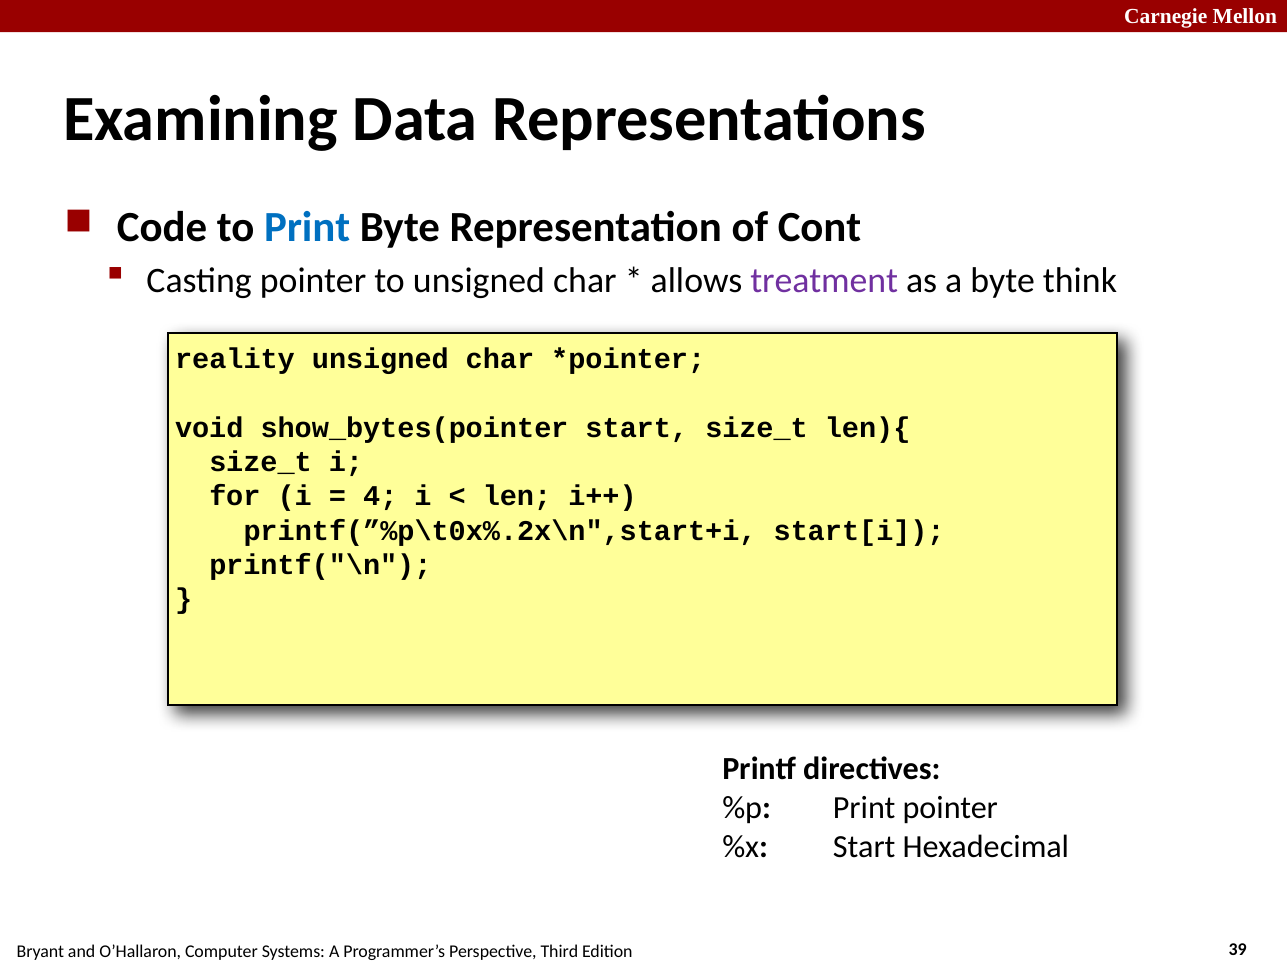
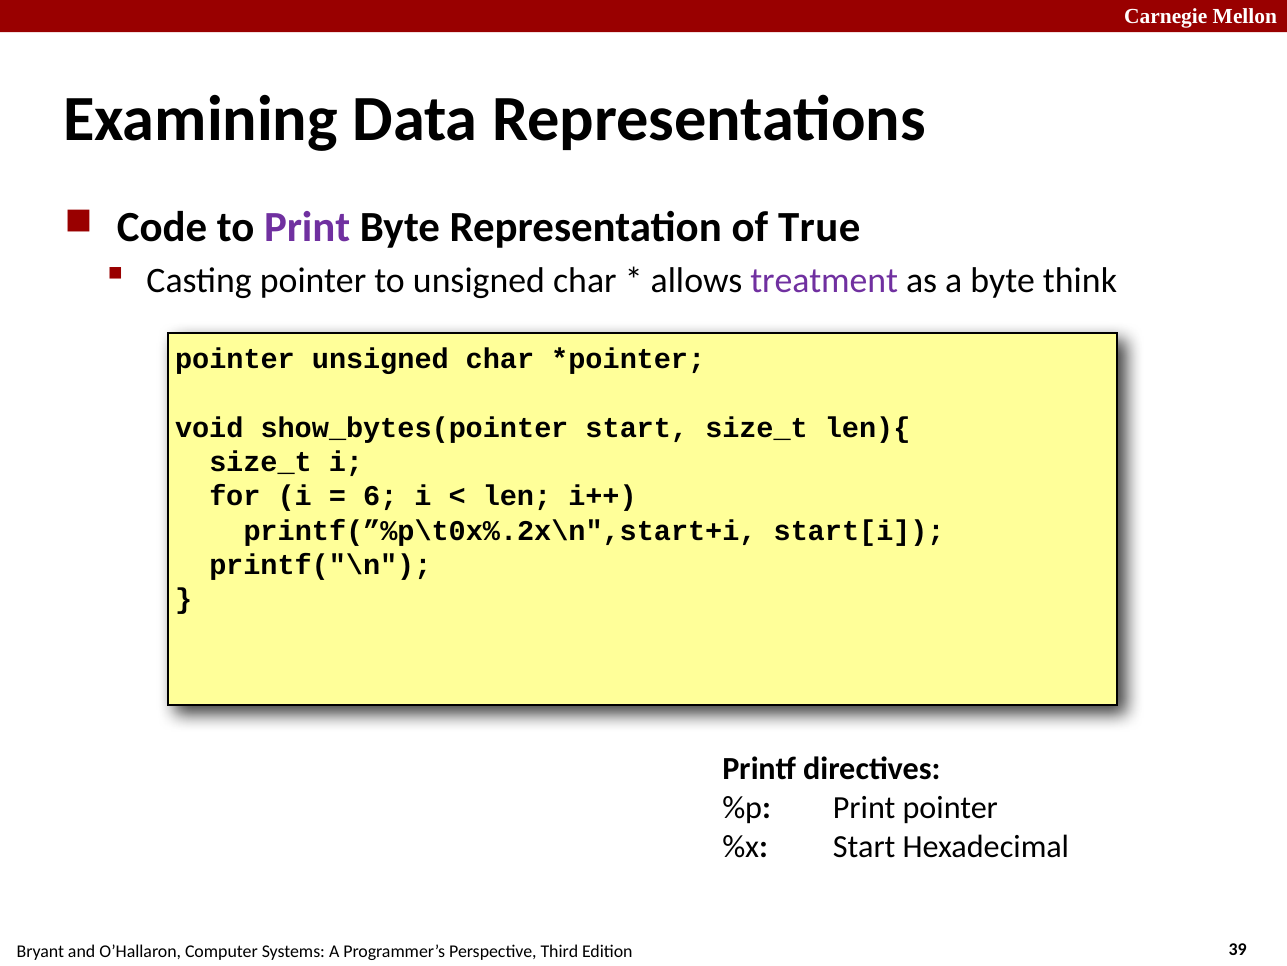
Print at (307, 227) colour: blue -> purple
Cont: Cont -> True
reality at (235, 359): reality -> pointer
4: 4 -> 6
